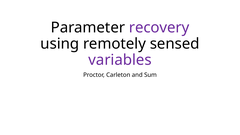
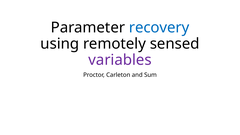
recovery colour: purple -> blue
